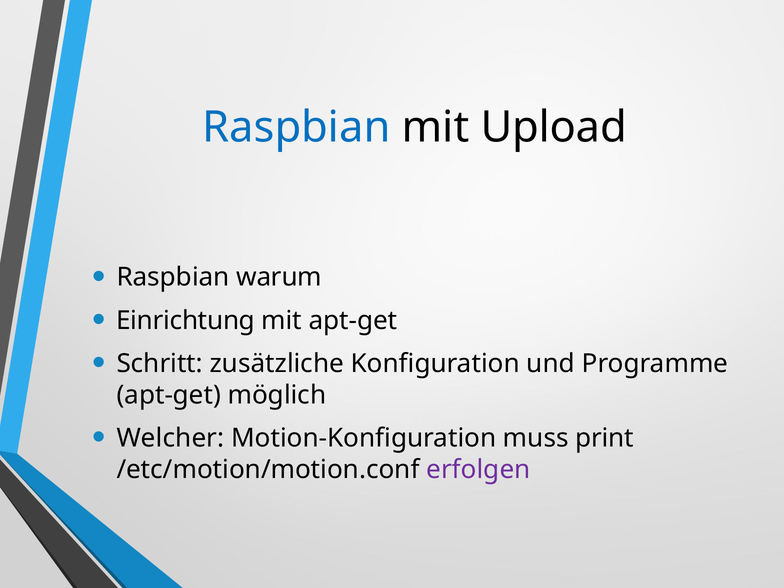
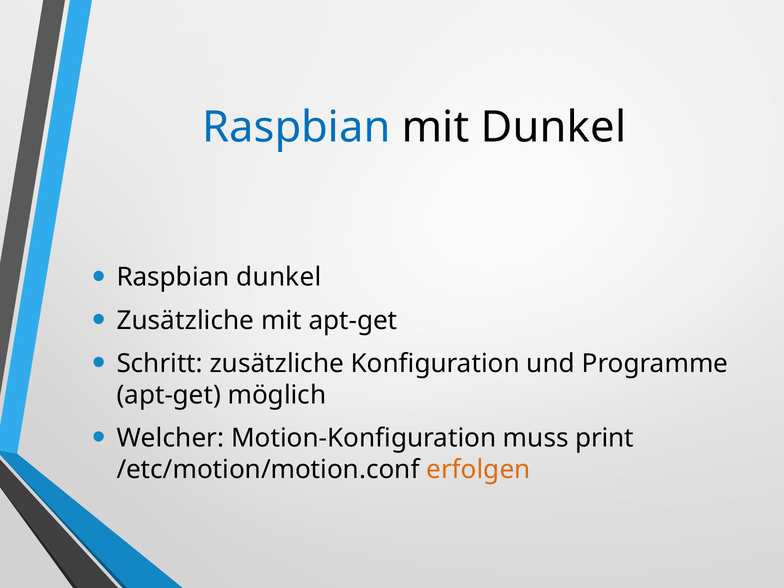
mit Upload: Upload -> Dunkel
Raspbian warum: warum -> dunkel
Einrichtung at (186, 320): Einrichtung -> Zusätzliche
erfolgen colour: purple -> orange
